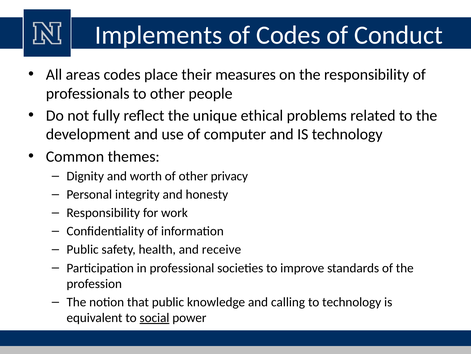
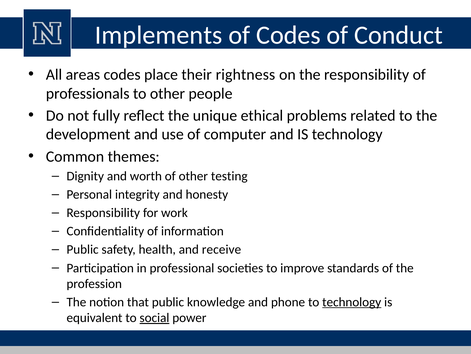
measures: measures -> rightness
privacy: privacy -> testing
calling: calling -> phone
technology at (352, 301) underline: none -> present
